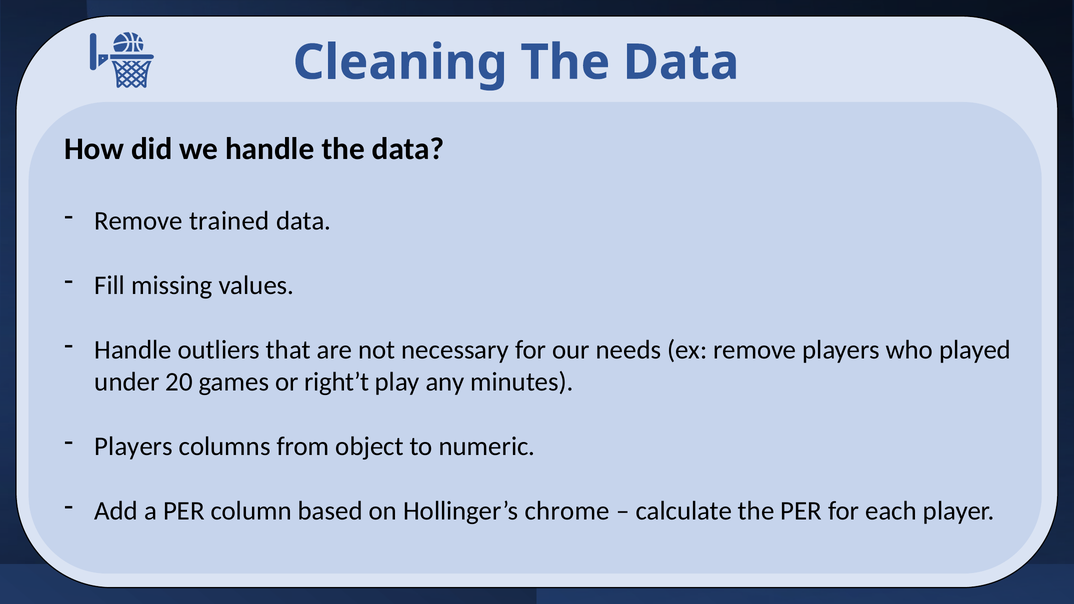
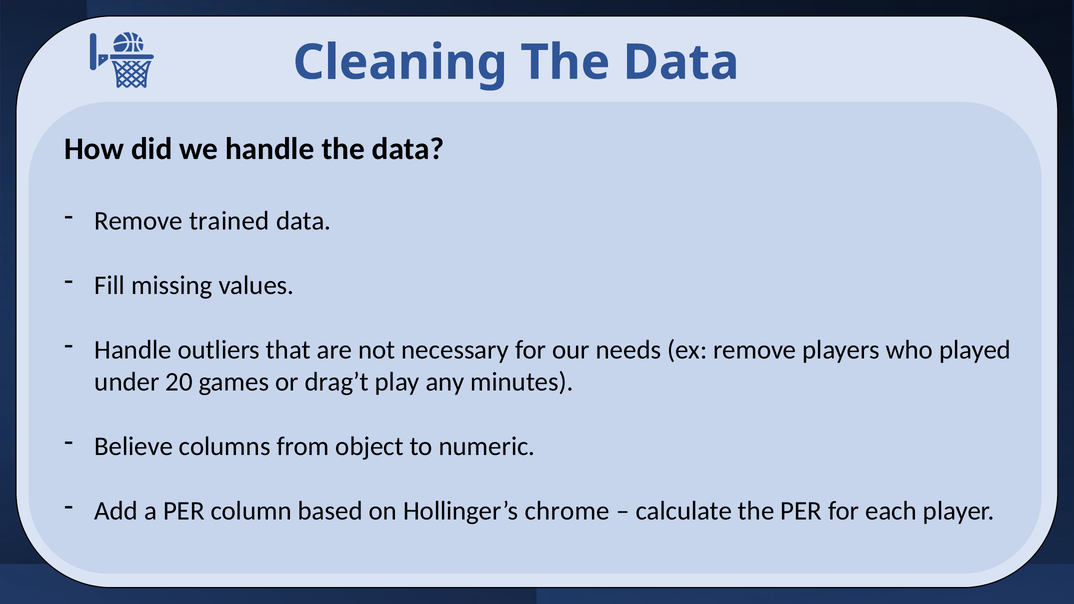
right’t: right’t -> drag’t
Players at (134, 446): Players -> Believe
